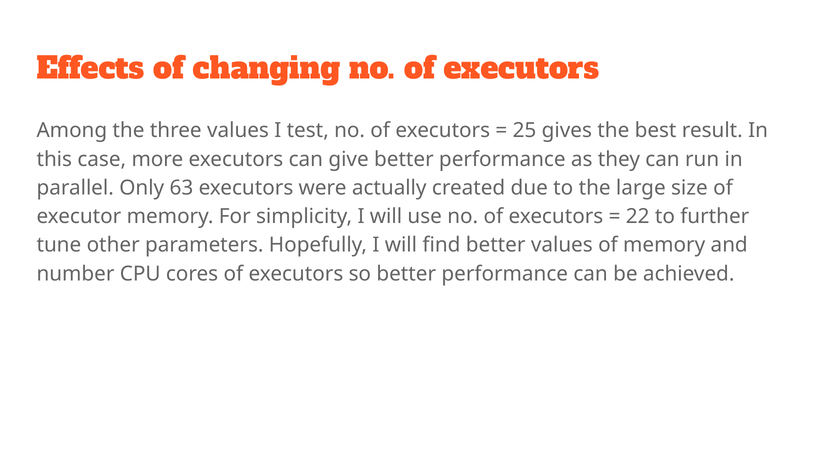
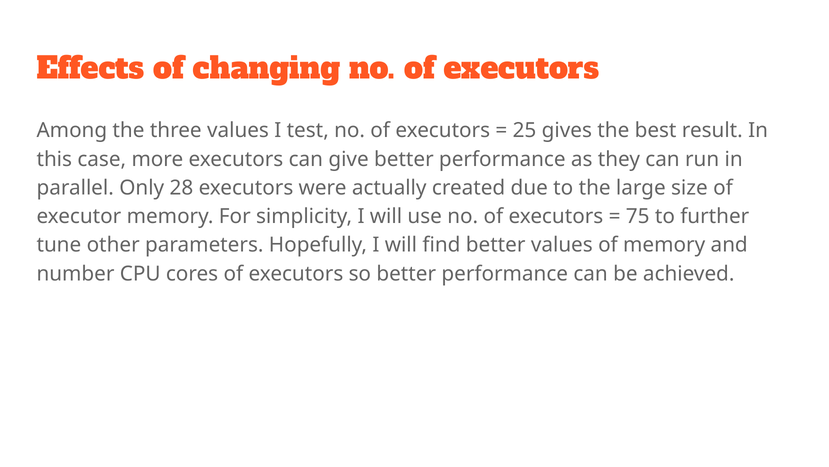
63: 63 -> 28
22: 22 -> 75
